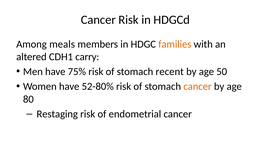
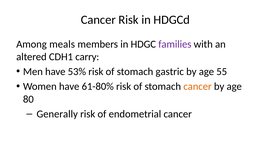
families colour: orange -> purple
75%: 75% -> 53%
recent: recent -> gastric
50: 50 -> 55
52-80%: 52-80% -> 61-80%
Restaging: Restaging -> Generally
